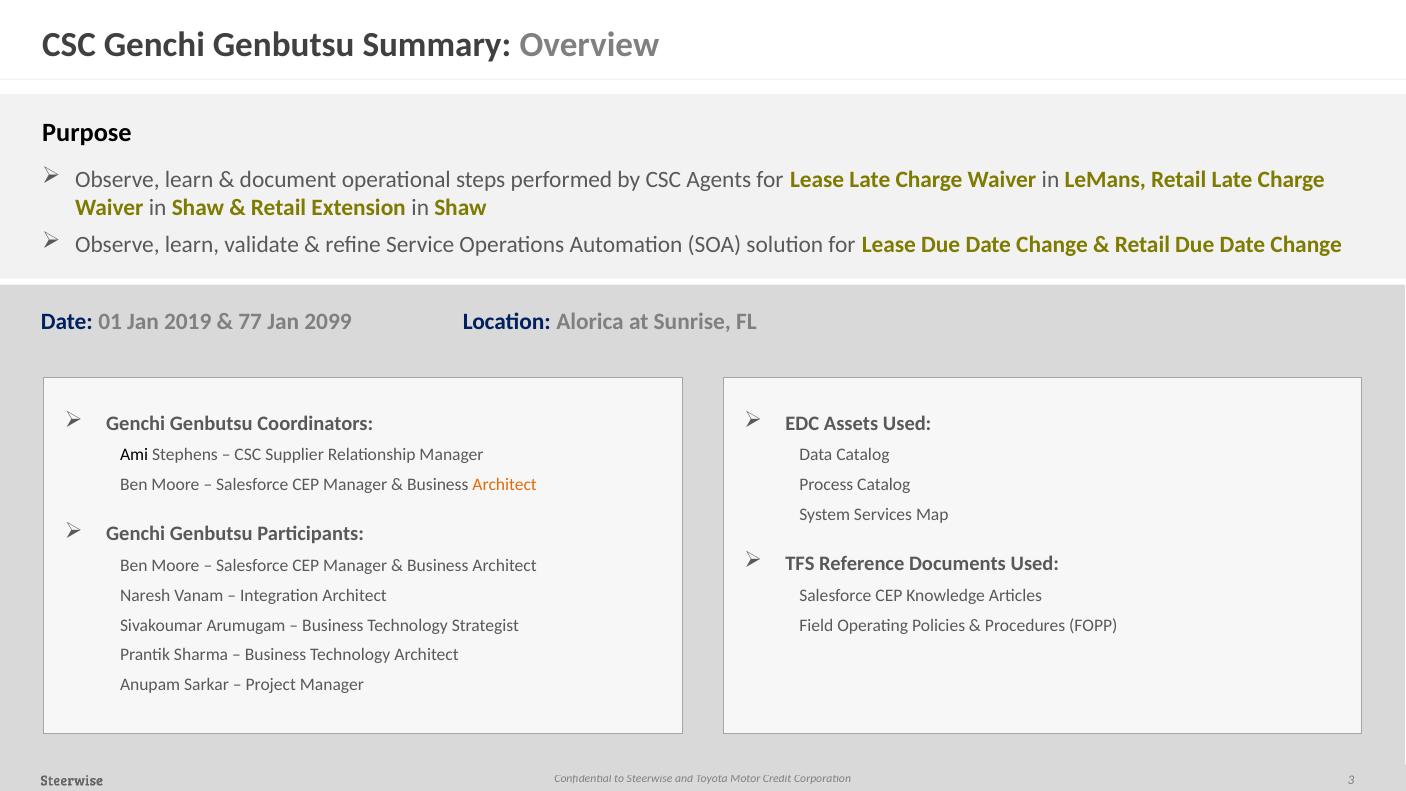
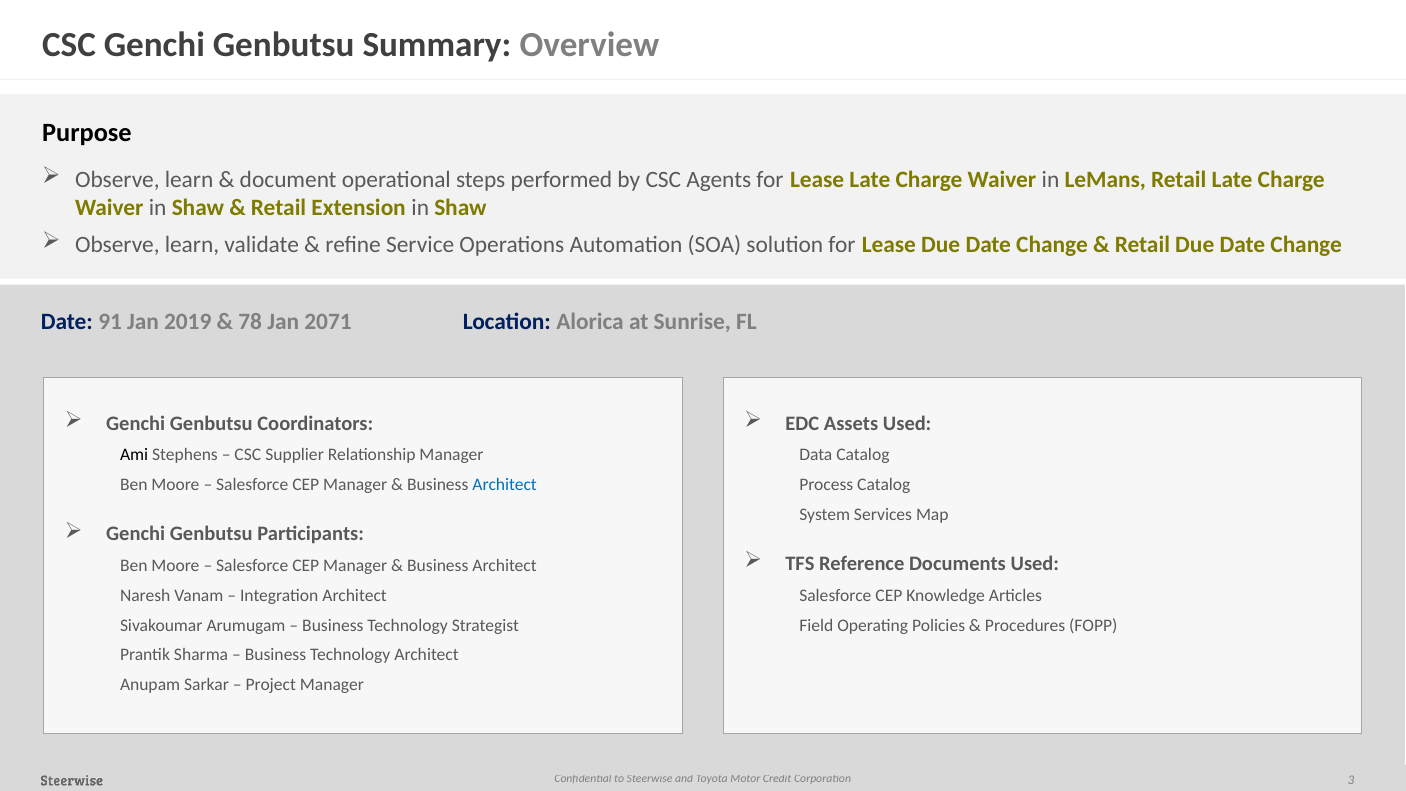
01: 01 -> 91
77: 77 -> 78
2099: 2099 -> 2071
Architect at (505, 485) colour: orange -> blue
